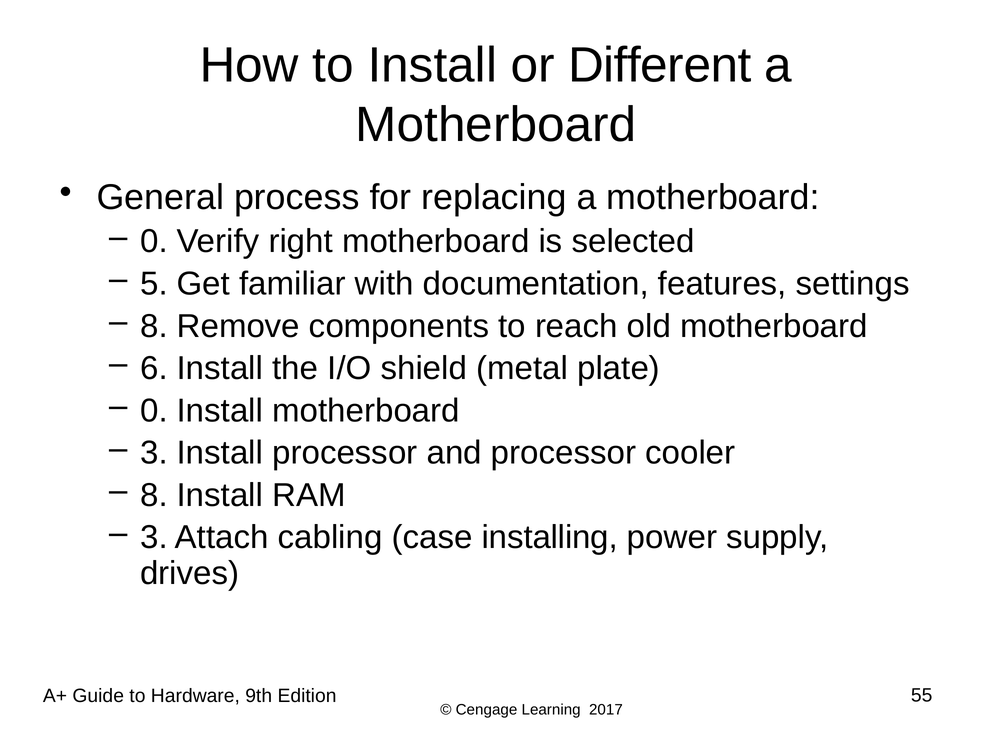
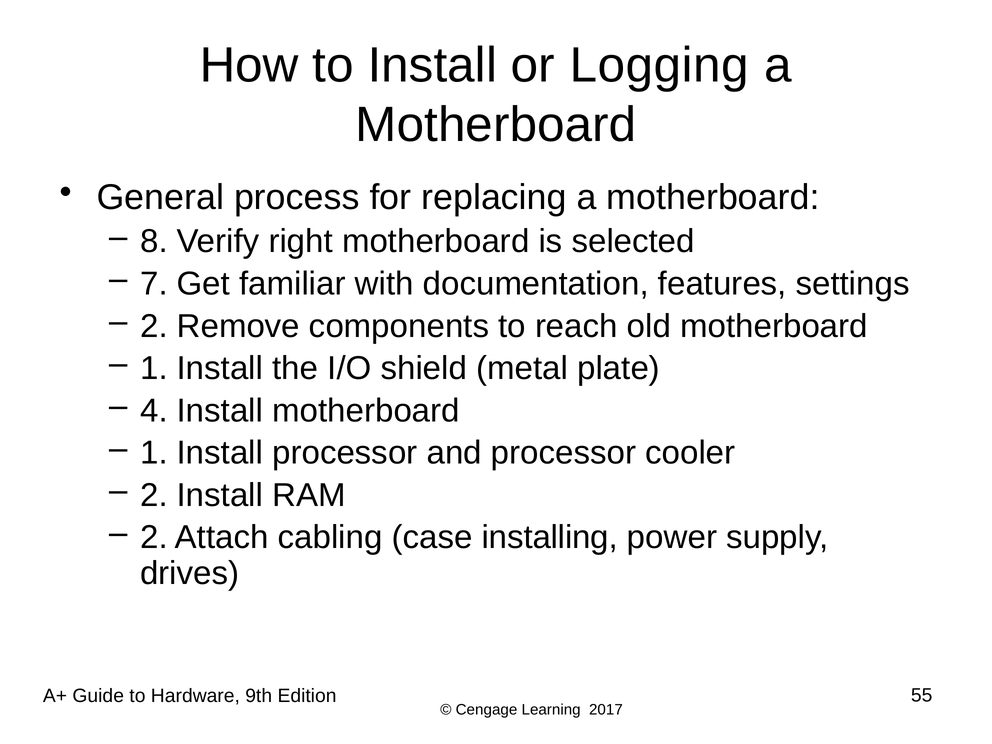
Different: Different -> Logging
0 at (154, 241): 0 -> 8
5: 5 -> 7
8 at (154, 326): 8 -> 2
6 at (154, 368): 6 -> 1
0 at (154, 411): 0 -> 4
3 at (154, 453): 3 -> 1
8 at (154, 495): 8 -> 2
3 at (154, 538): 3 -> 2
